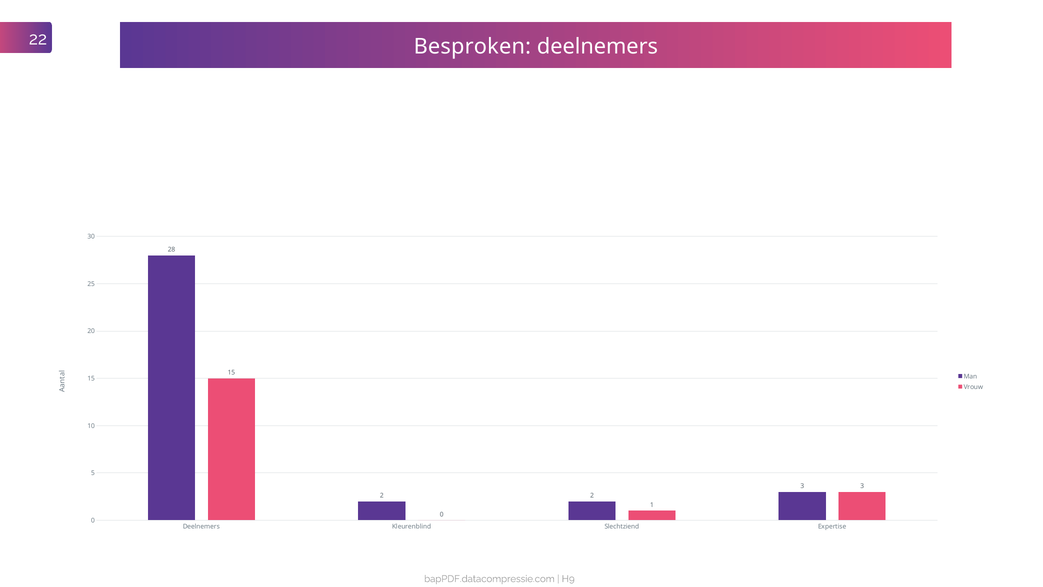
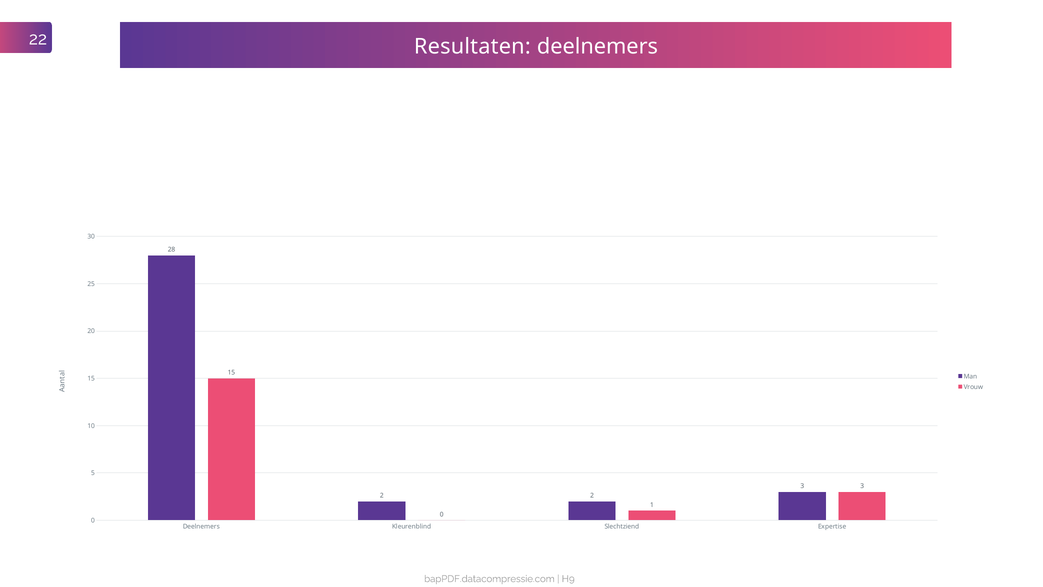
Besproken: Besproken -> Resultaten
